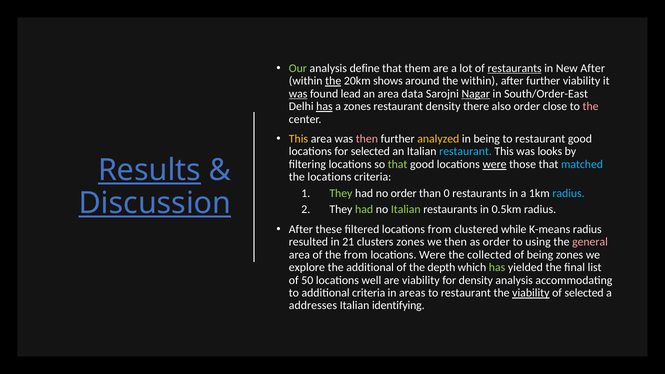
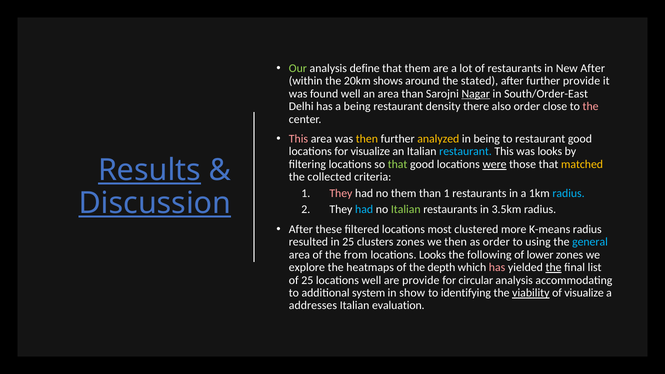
restaurants at (515, 68) underline: present -> none
the at (333, 81) underline: present -> none
the within: within -> stated
further viability: viability -> provide
was at (298, 94) underline: present -> none
found lead: lead -> well
area data: data -> than
has at (324, 106) underline: present -> none
a zones: zones -> being
This at (298, 139) colour: yellow -> pink
then at (367, 139) colour: pink -> yellow
for selected: selected -> visualize
matched colour: light blue -> yellow
the locations: locations -> collected
They at (341, 193) colour: light green -> pink
no order: order -> them
than 0: 0 -> 1
had at (364, 210) colour: light green -> light blue
0.5km: 0.5km -> 3.5km
locations from: from -> most
while: while -> more
in 21: 21 -> 25
general colour: pink -> light blue
Were at (432, 255): Were -> Looks
collected: collected -> following
of being: being -> lower
the additional: additional -> heatmaps
has at (497, 267) colour: light green -> pink
the at (554, 267) underline: none -> present
of 50: 50 -> 25
are viability: viability -> provide
for density: density -> circular
additional criteria: criteria -> system
areas: areas -> show
restaurant at (466, 293): restaurant -> identifying
of selected: selected -> visualize
identifying: identifying -> evaluation
